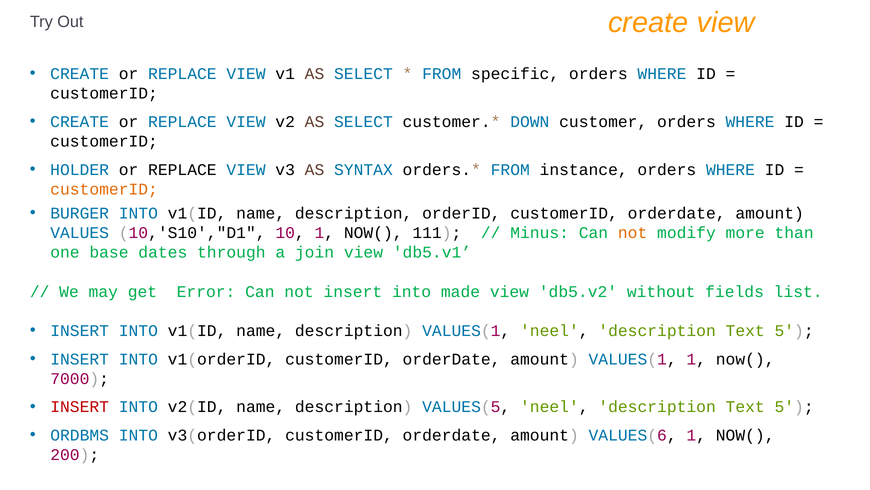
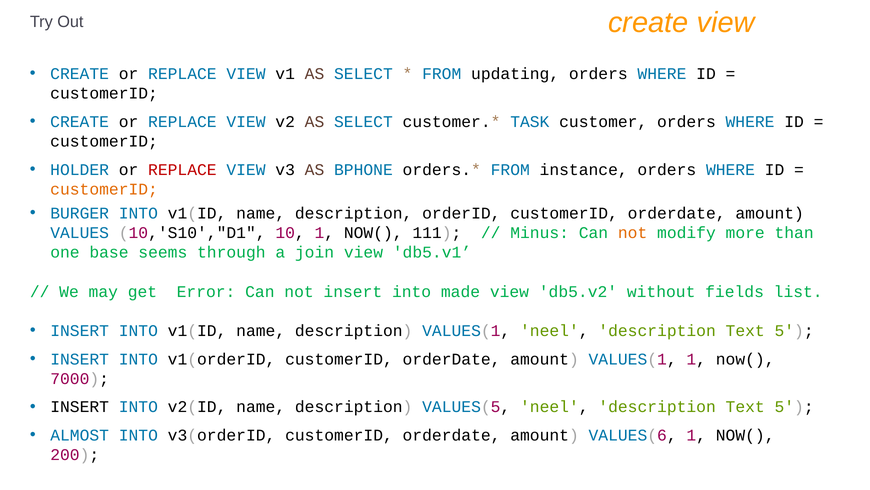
specific: specific -> updating
DOWN: DOWN -> TASK
REPLACE at (182, 169) colour: black -> red
SYNTAX: SYNTAX -> BPHONE
dates: dates -> seems
INSERT at (80, 407) colour: red -> black
ORDBMS: ORDBMS -> ALMOST
